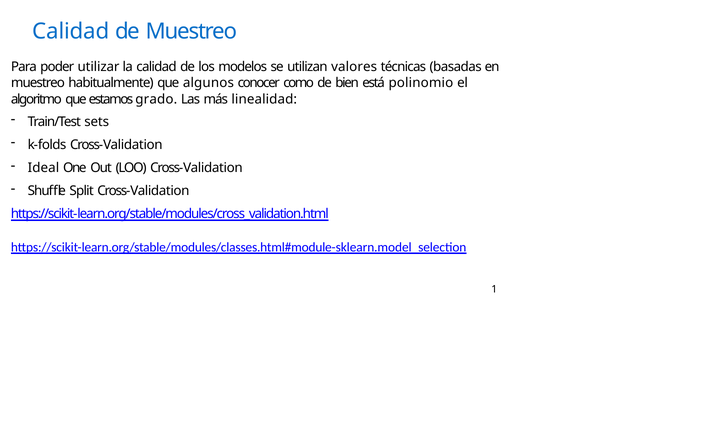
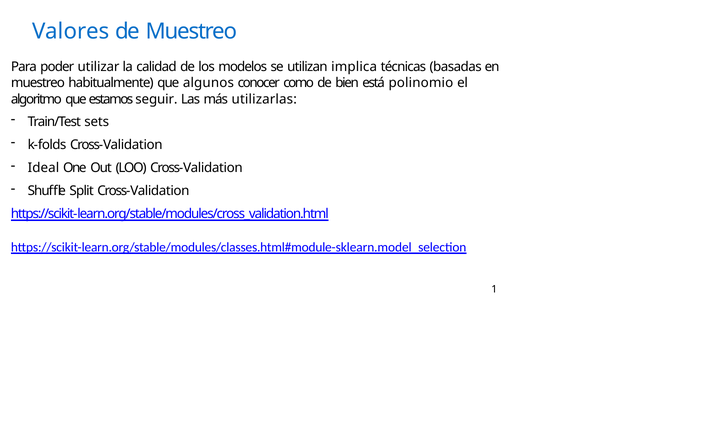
Calidad at (71, 31): Calidad -> Valores
valores: valores -> implica
grado: grado -> seguir
linealidad: linealidad -> utilizarlas
